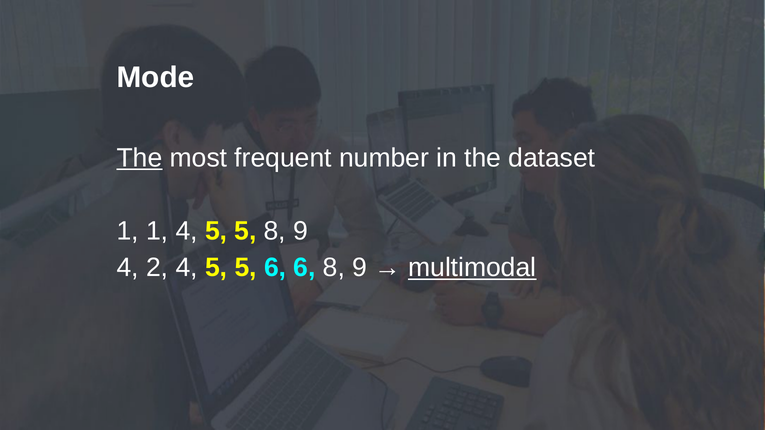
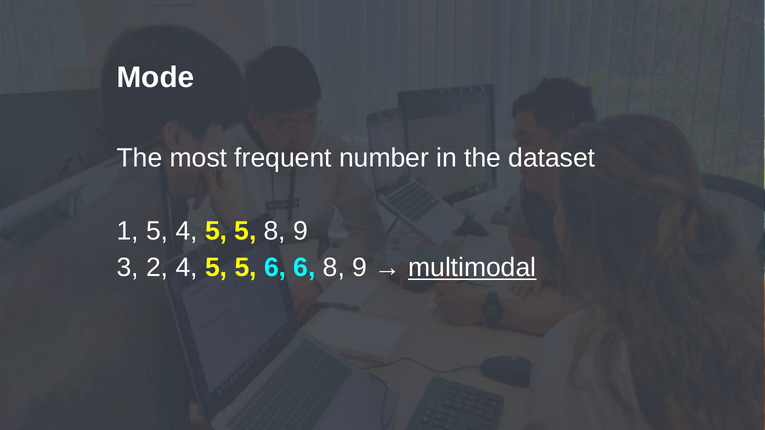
The at (140, 158) underline: present -> none
1 1: 1 -> 5
4 at (128, 268): 4 -> 3
